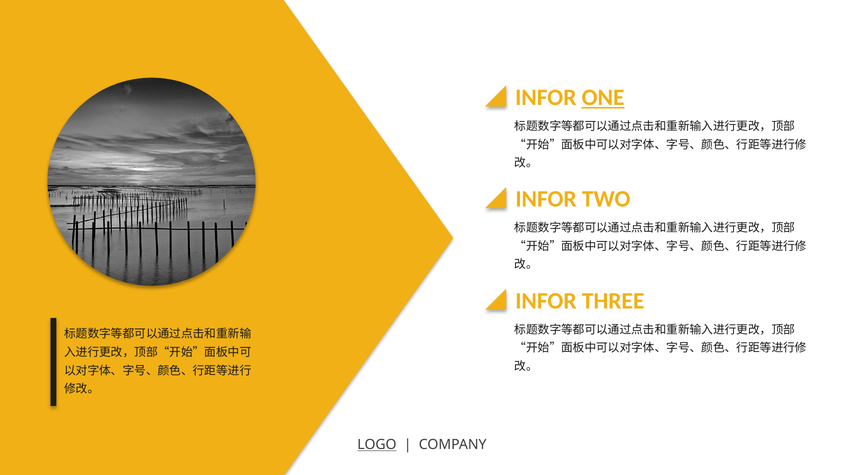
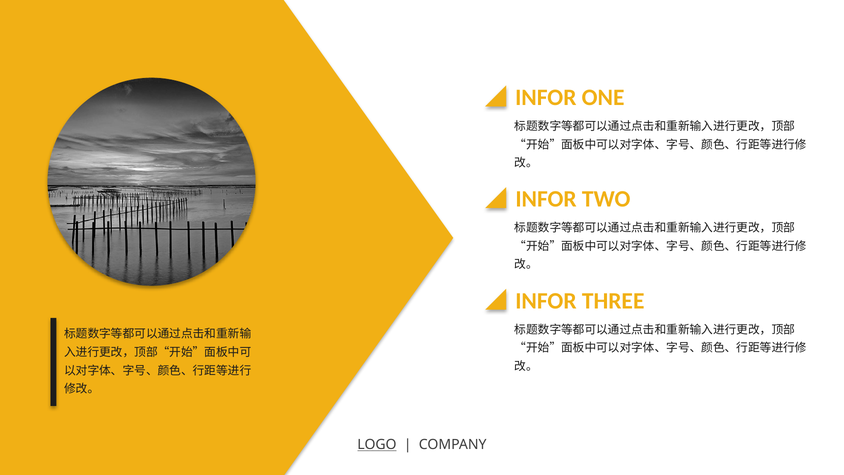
ONE underline: present -> none
